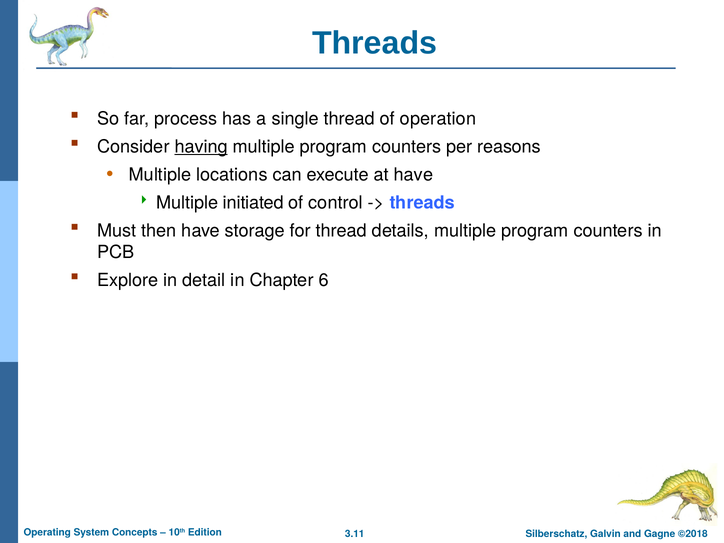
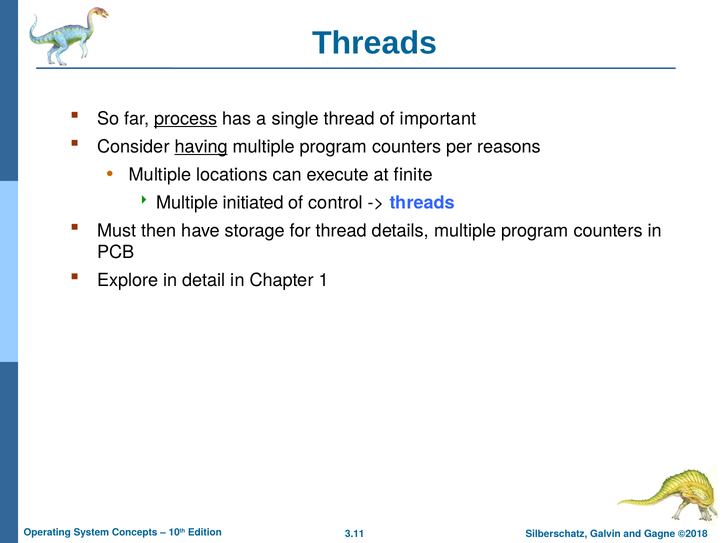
process underline: none -> present
operation: operation -> important
at have: have -> finite
6: 6 -> 1
